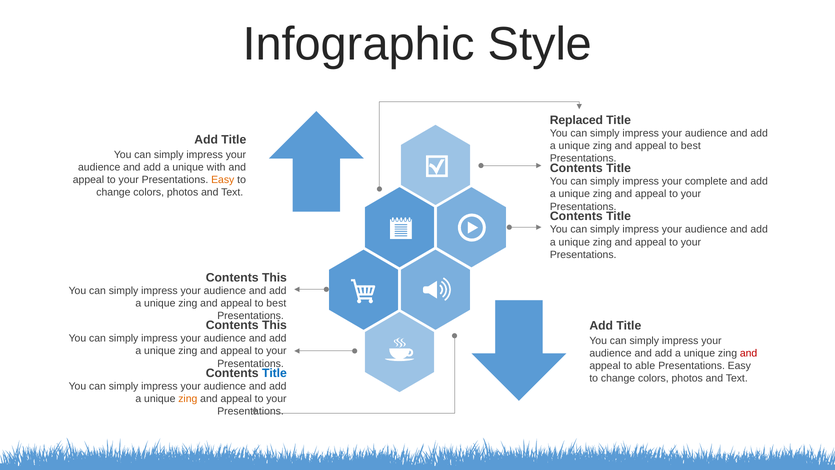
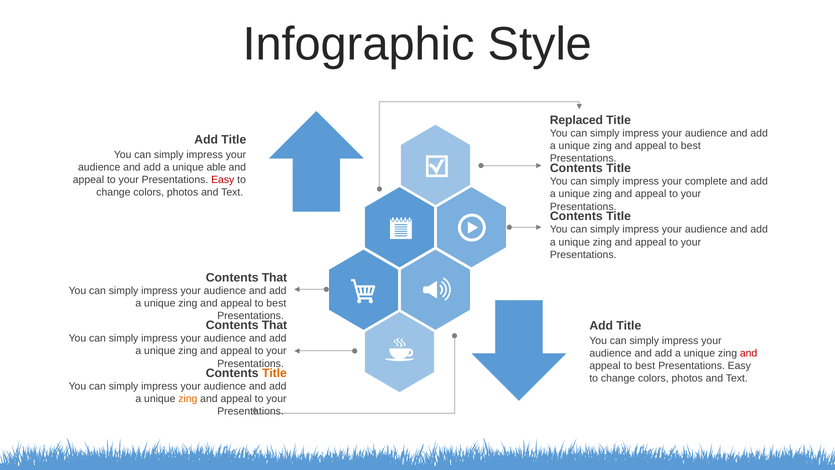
with: with -> able
Easy at (223, 180) colour: orange -> red
This at (274, 277): This -> That
This at (274, 325): This -> That
able at (645, 366): able -> best
Title at (274, 373) colour: blue -> orange
